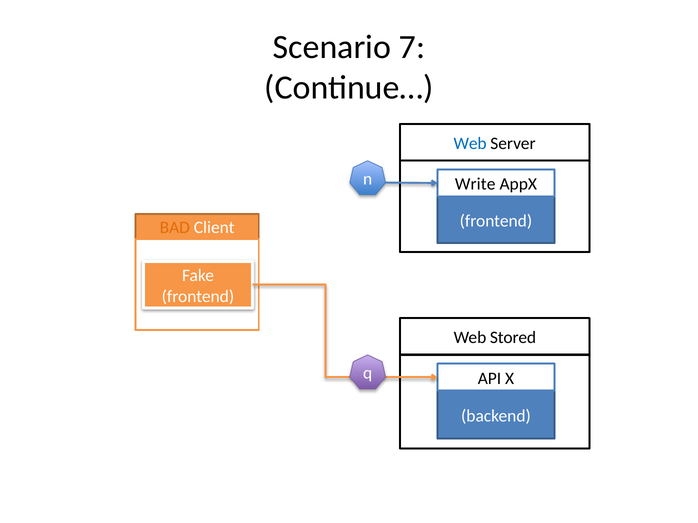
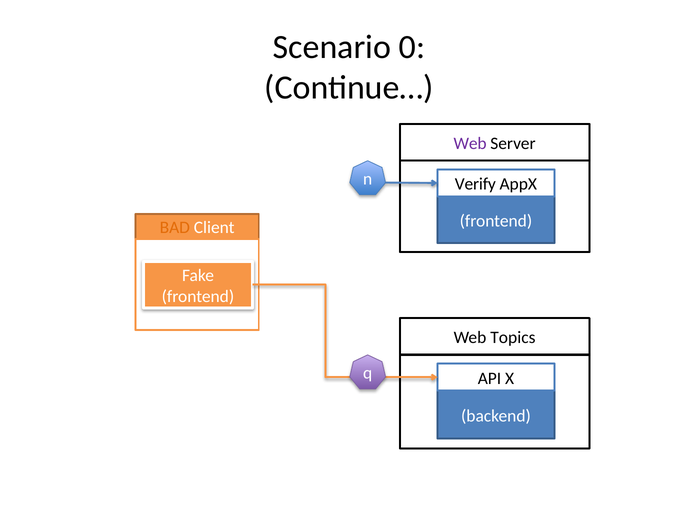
7: 7 -> 0
Web at (470, 144) colour: blue -> purple
Write: Write -> Verify
Stored: Stored -> Topics
